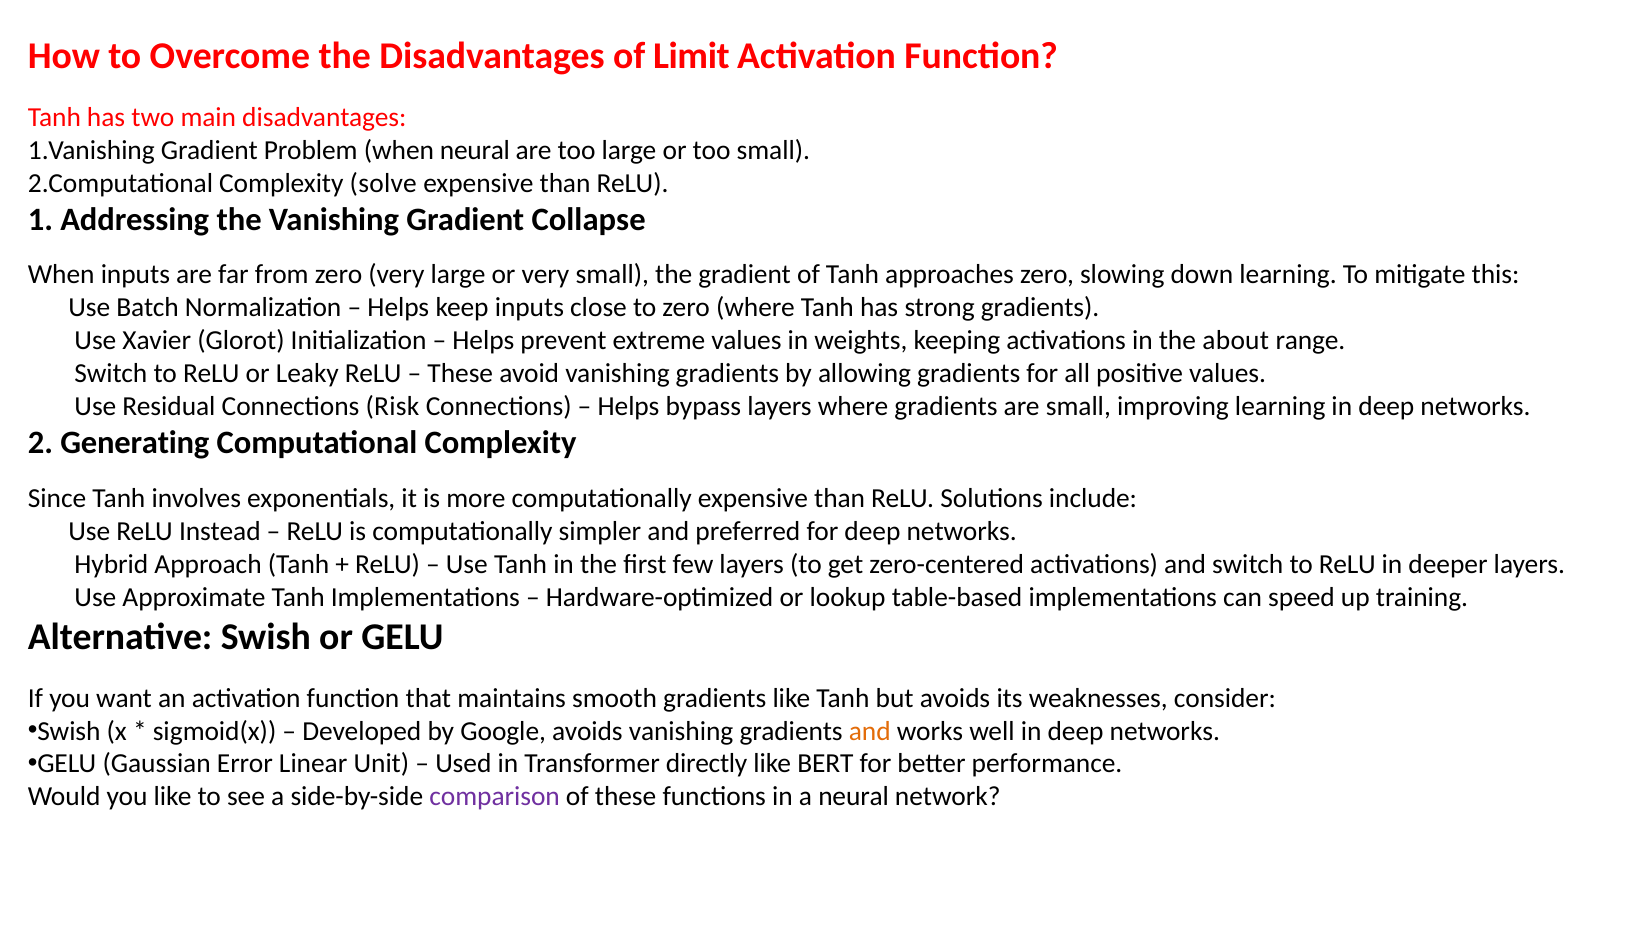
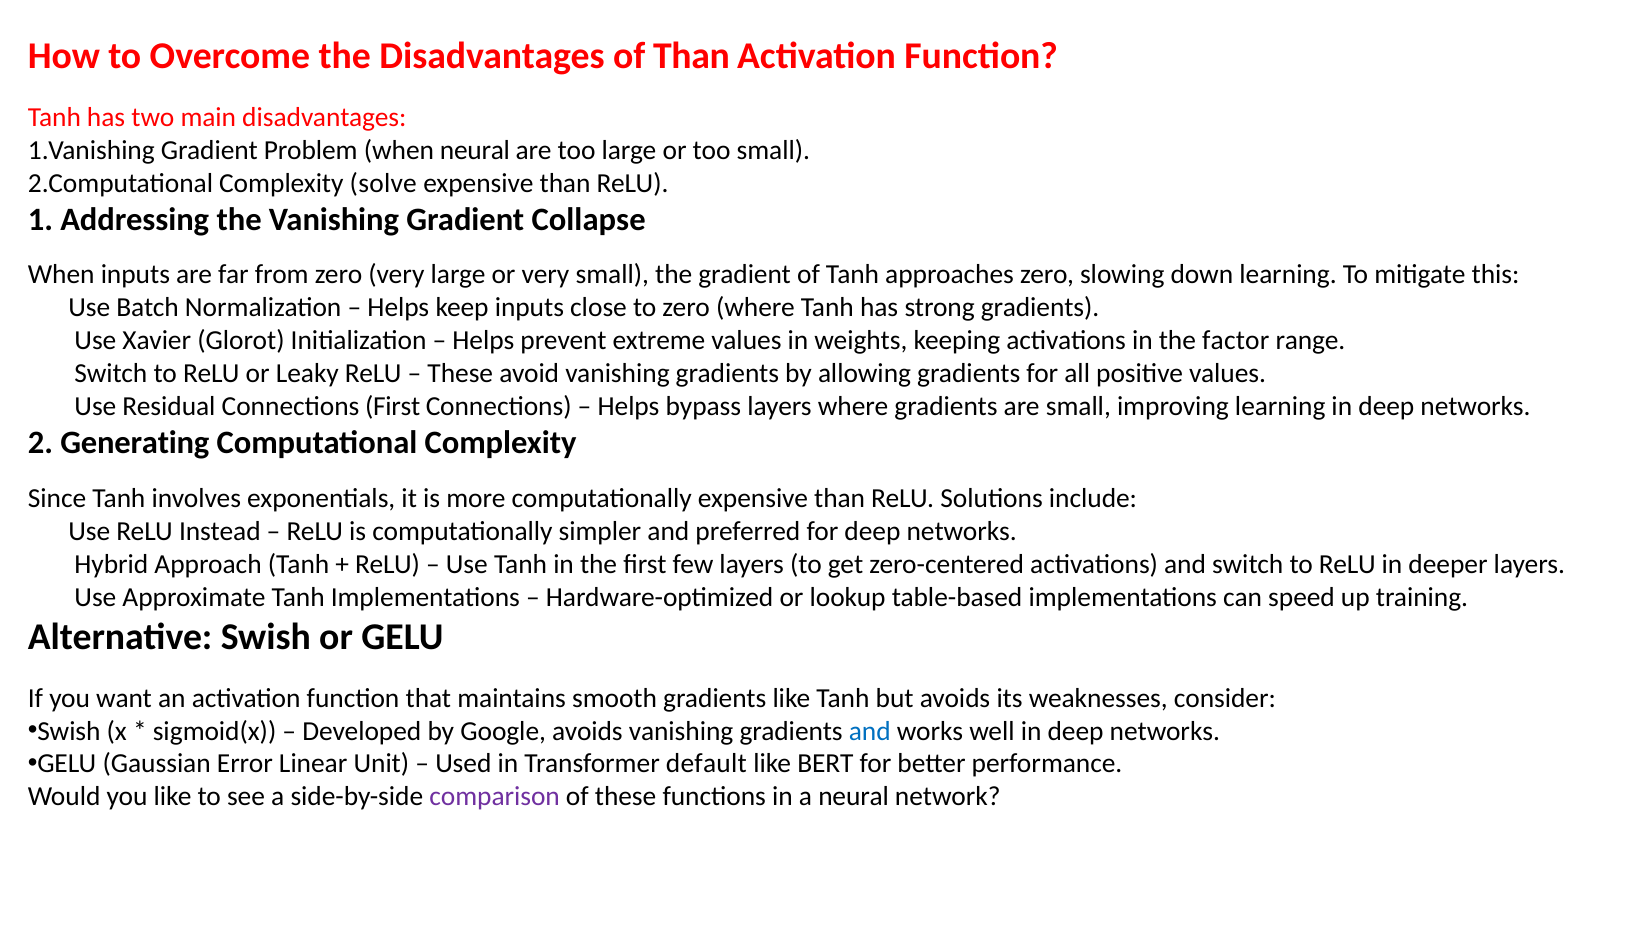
of Limit: Limit -> Than
about: about -> factor
Connections Risk: Risk -> First
and at (870, 731) colour: orange -> blue
directly: directly -> default
